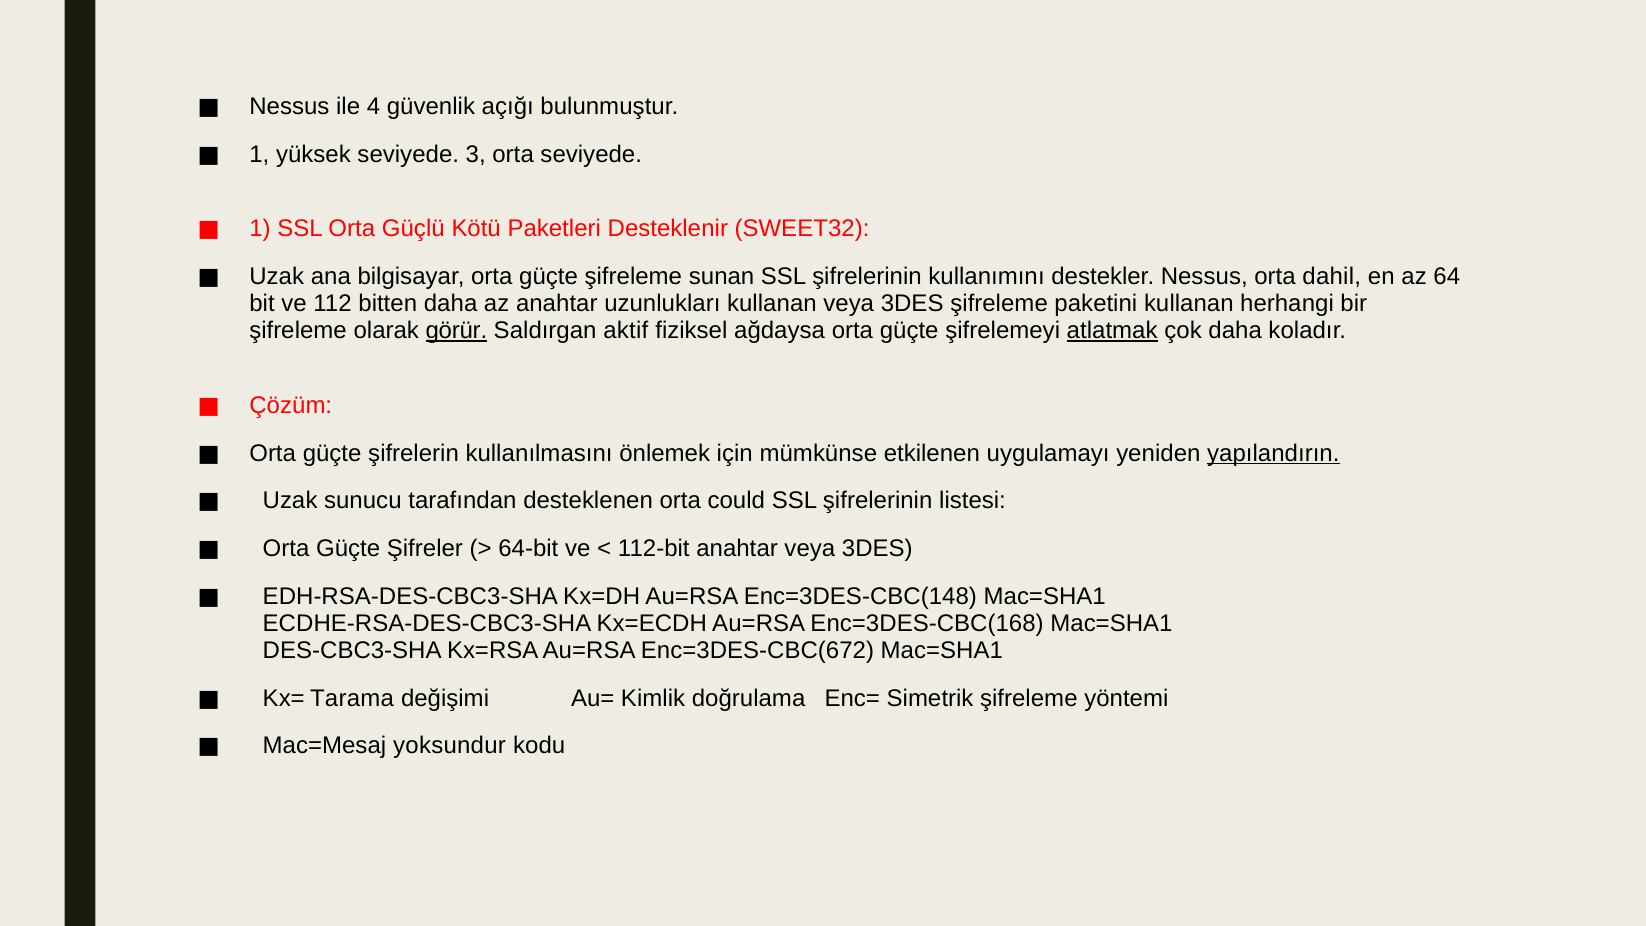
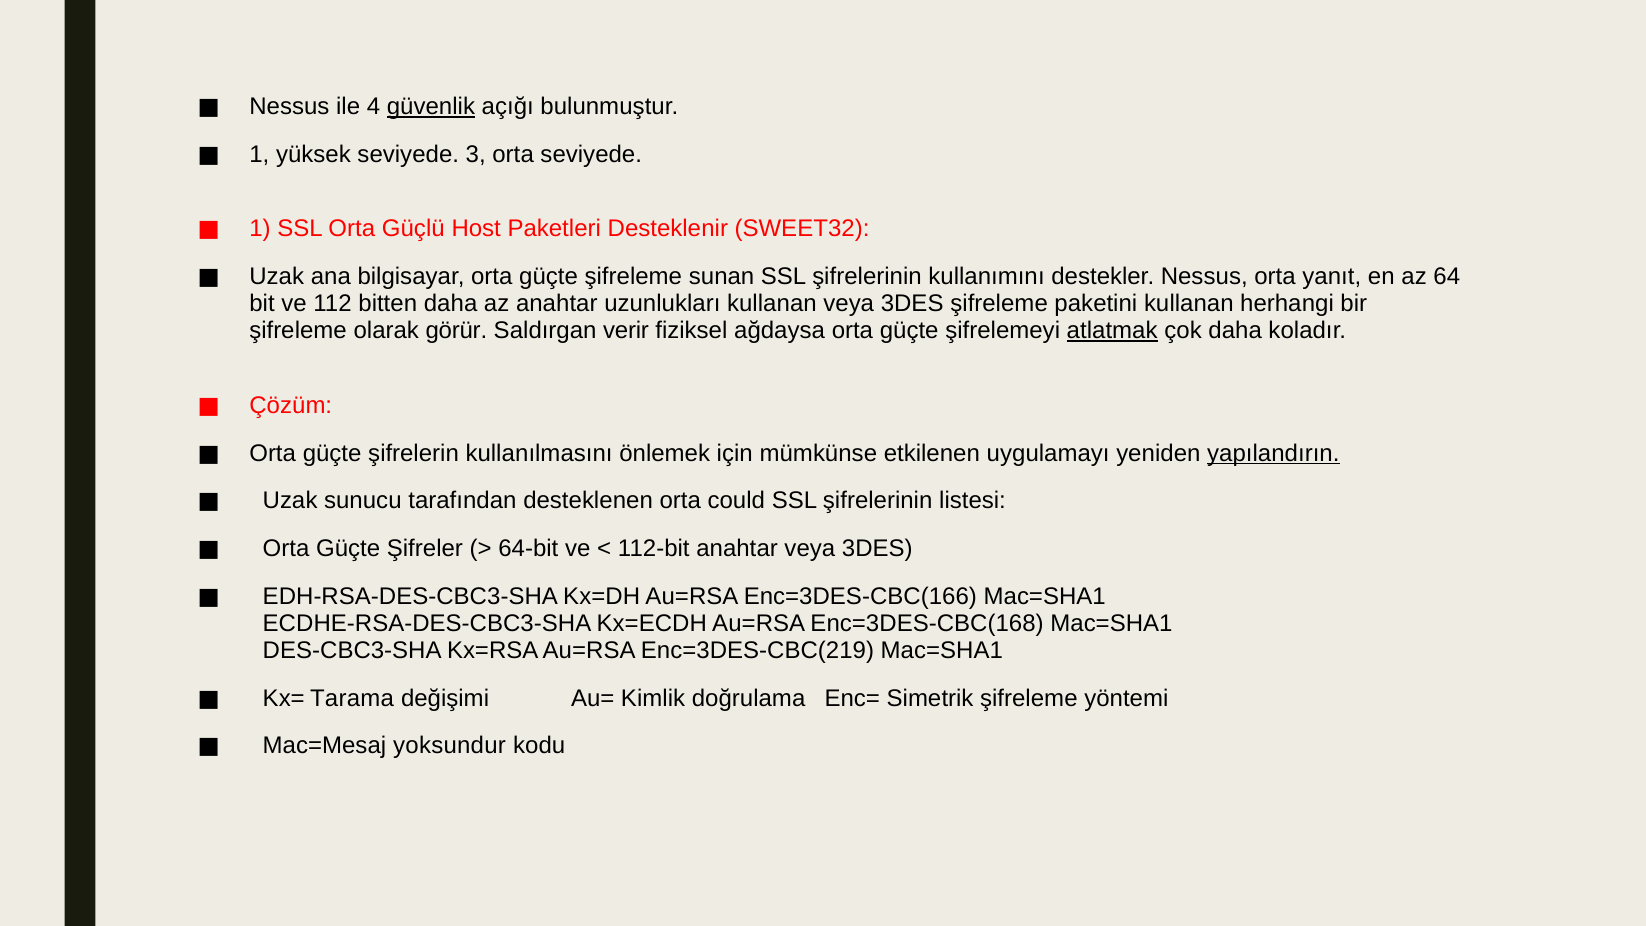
güvenlik underline: none -> present
Kötü: Kötü -> Host
dahil: dahil -> yanıt
görür underline: present -> none
aktif: aktif -> verir
Enc=3DES-CBC(148: Enc=3DES-CBC(148 -> Enc=3DES-CBC(166
Enc=3DES-CBC(672: Enc=3DES-CBC(672 -> Enc=3DES-CBC(219
